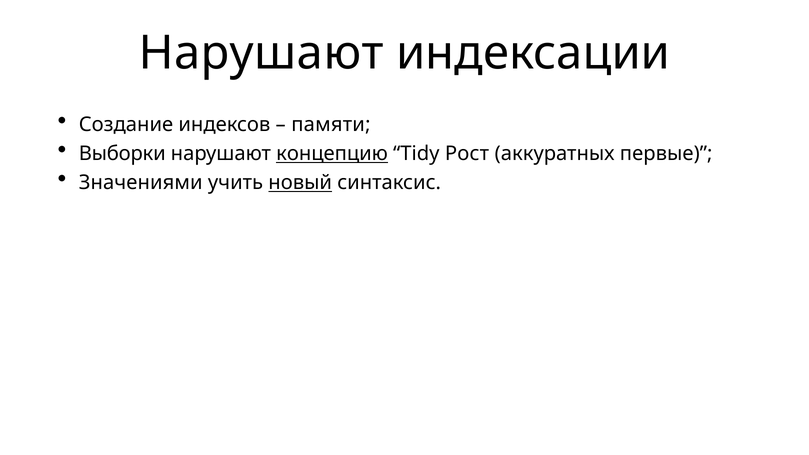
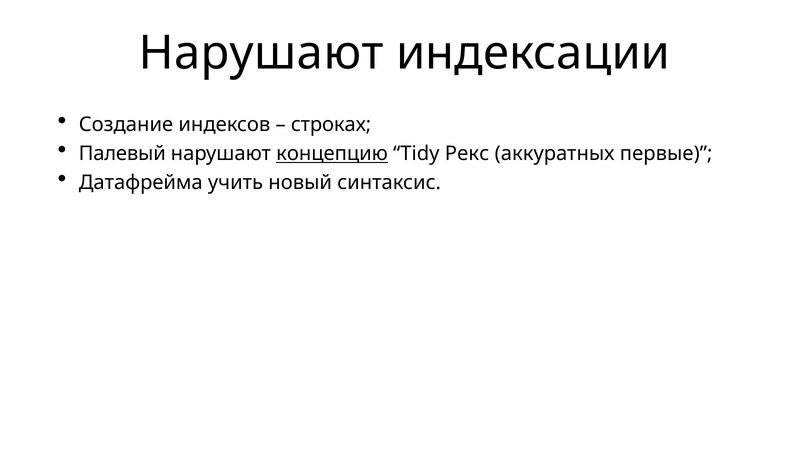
памяти: памяти -> строках
Выборки: Выборки -> Палевый
Рост: Рост -> Рекс
Значениями: Значениями -> Датафрейма
новый underline: present -> none
